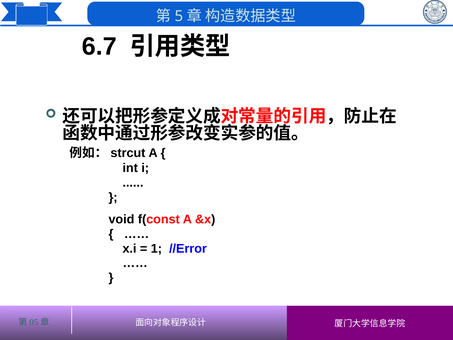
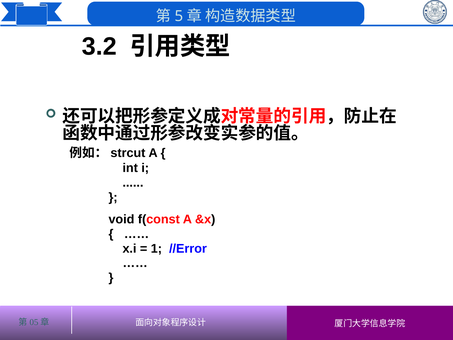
6.7: 6.7 -> 3.2
